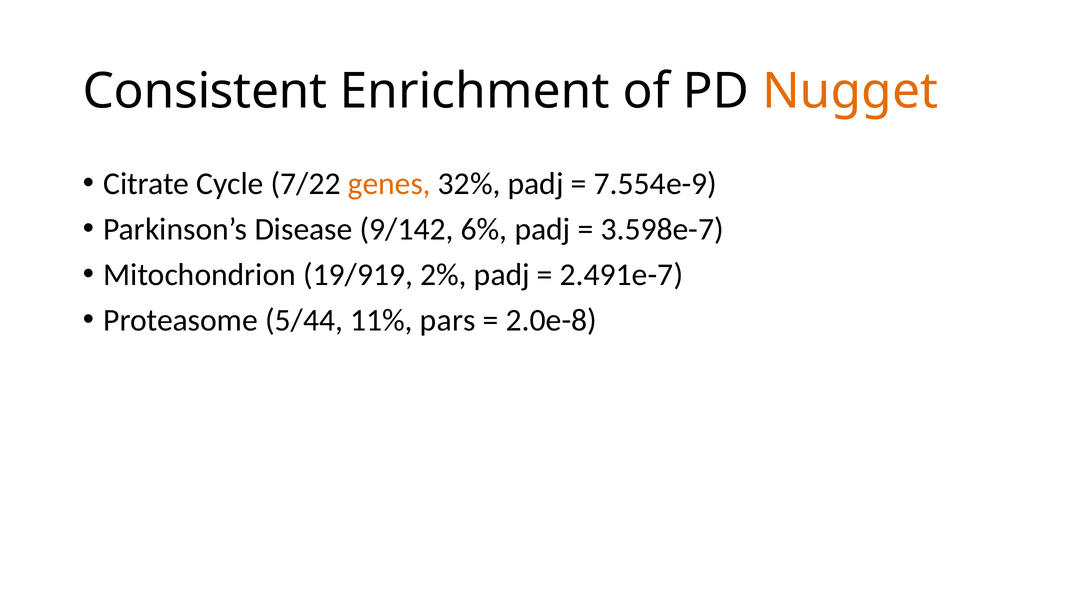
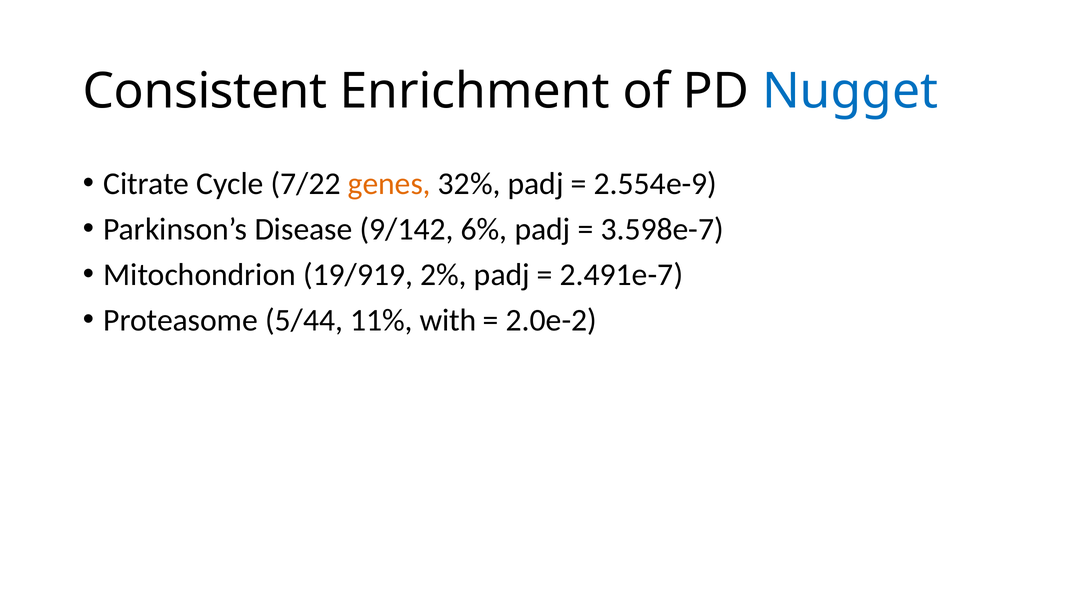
Nugget colour: orange -> blue
7.554e-9: 7.554e-9 -> 2.554e-9
pars: pars -> with
2.0e-8: 2.0e-8 -> 2.0e-2
